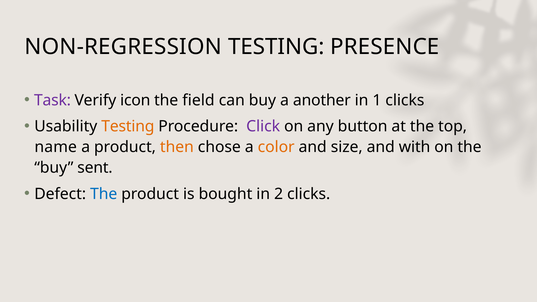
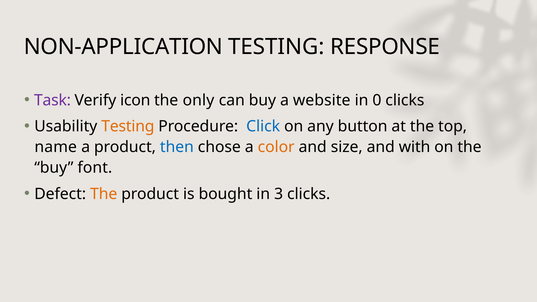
NON-REGRESSION: NON-REGRESSION -> NON-APPLICATION
PRESENCE: PRESENCE -> RESPONSE
field: field -> only
another: another -> website
1: 1 -> 0
Click colour: purple -> blue
then colour: orange -> blue
sent: sent -> font
The at (104, 194) colour: blue -> orange
2: 2 -> 3
